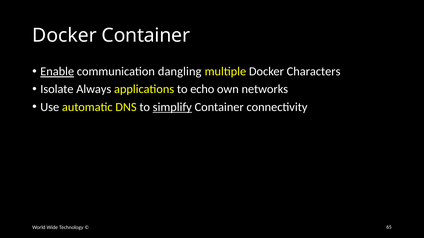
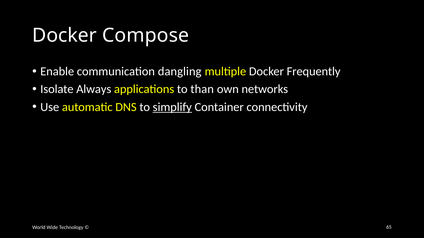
Docker Container: Container -> Compose
Enable underline: present -> none
Characters: Characters -> Frequently
echo: echo -> than
